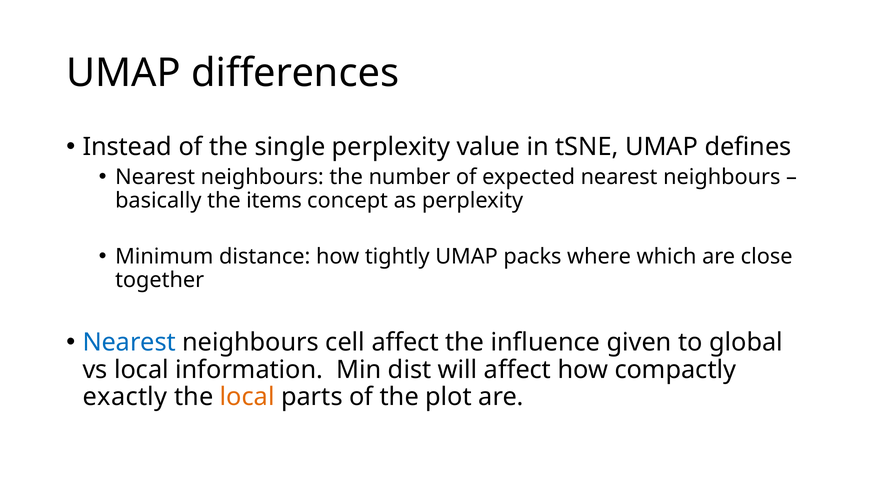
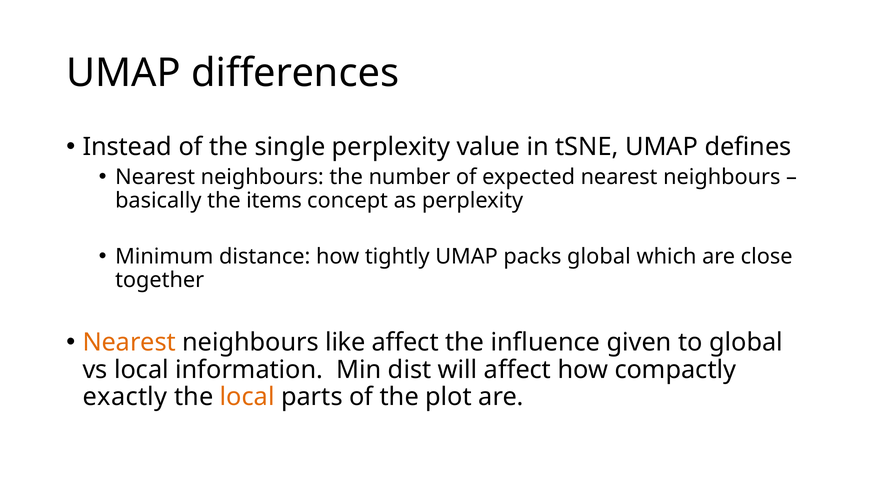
packs where: where -> global
Nearest at (129, 342) colour: blue -> orange
cell: cell -> like
